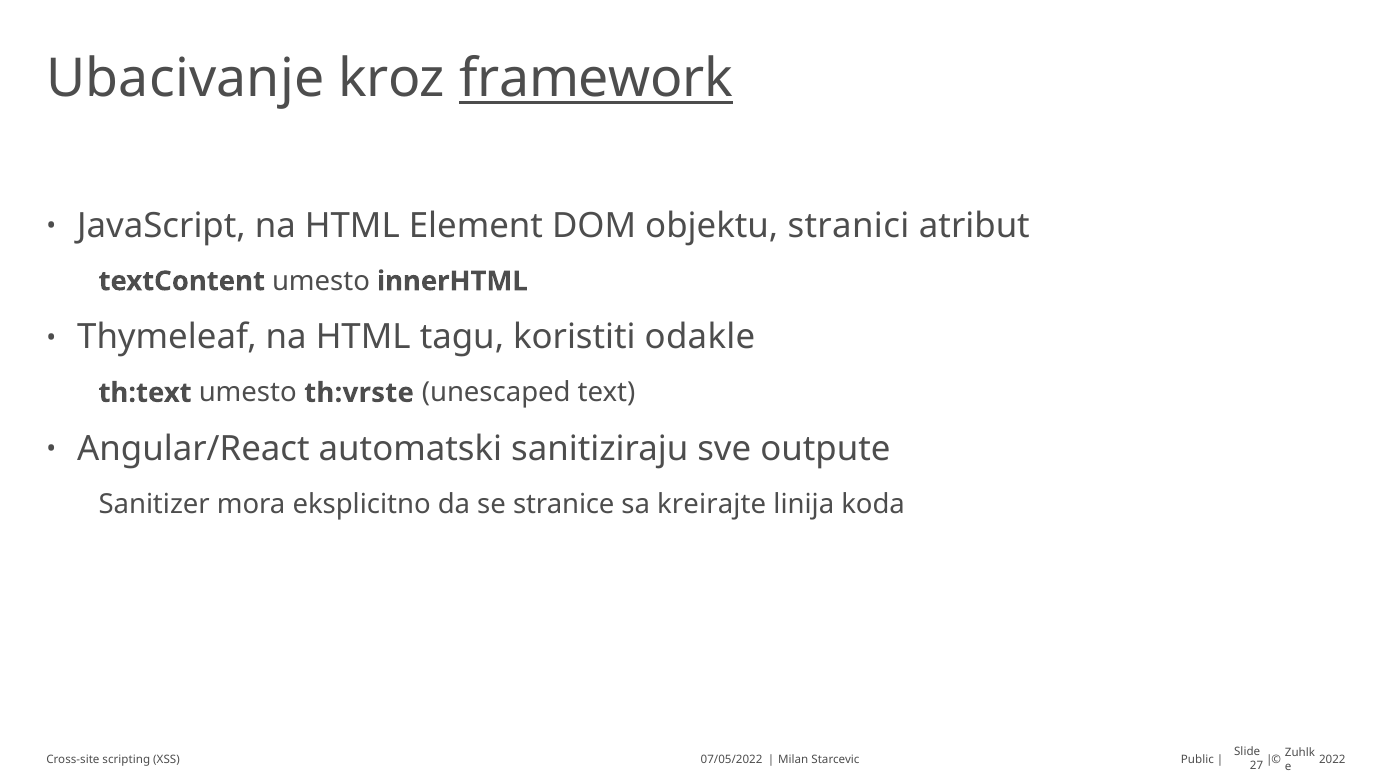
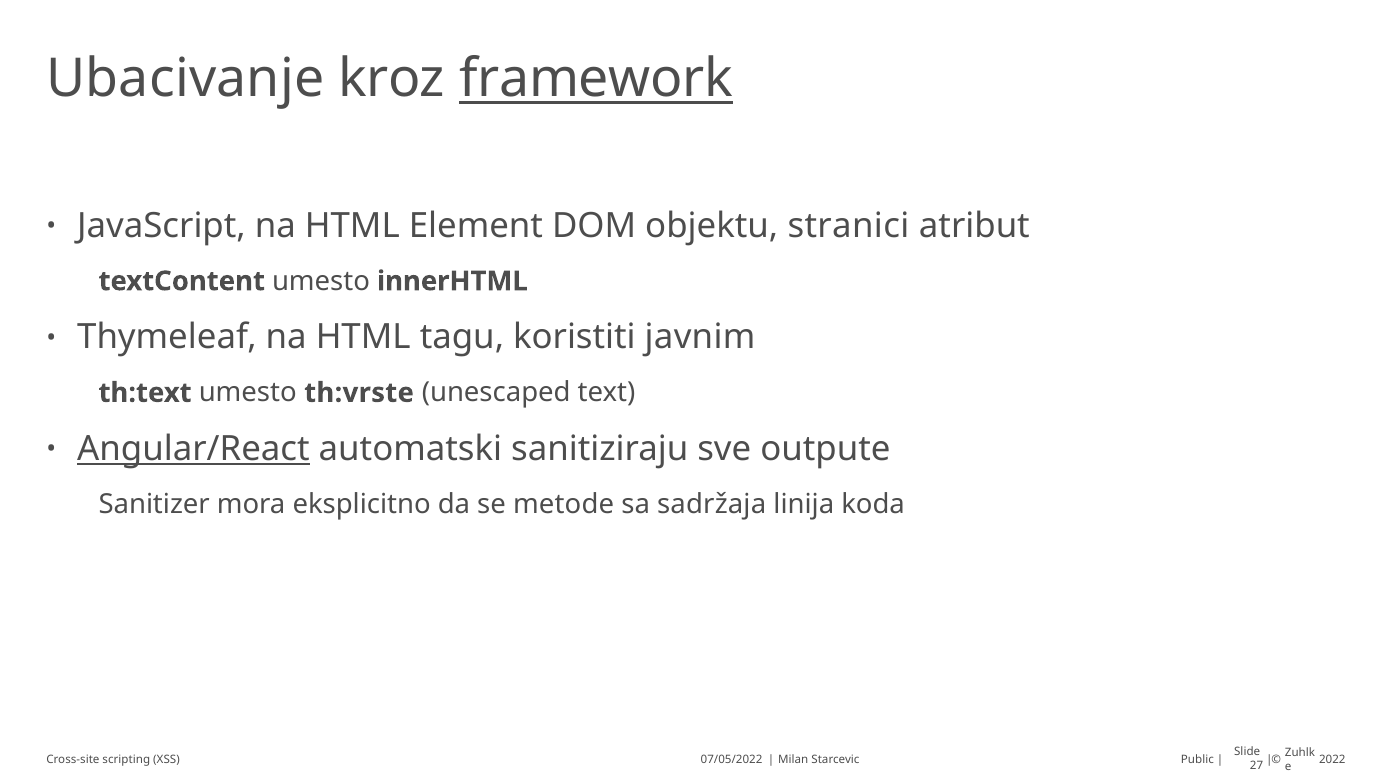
odakle: odakle -> javnim
Angular/React underline: none -> present
stranice: stranice -> metode
kreirajte: kreirajte -> sadržaja
